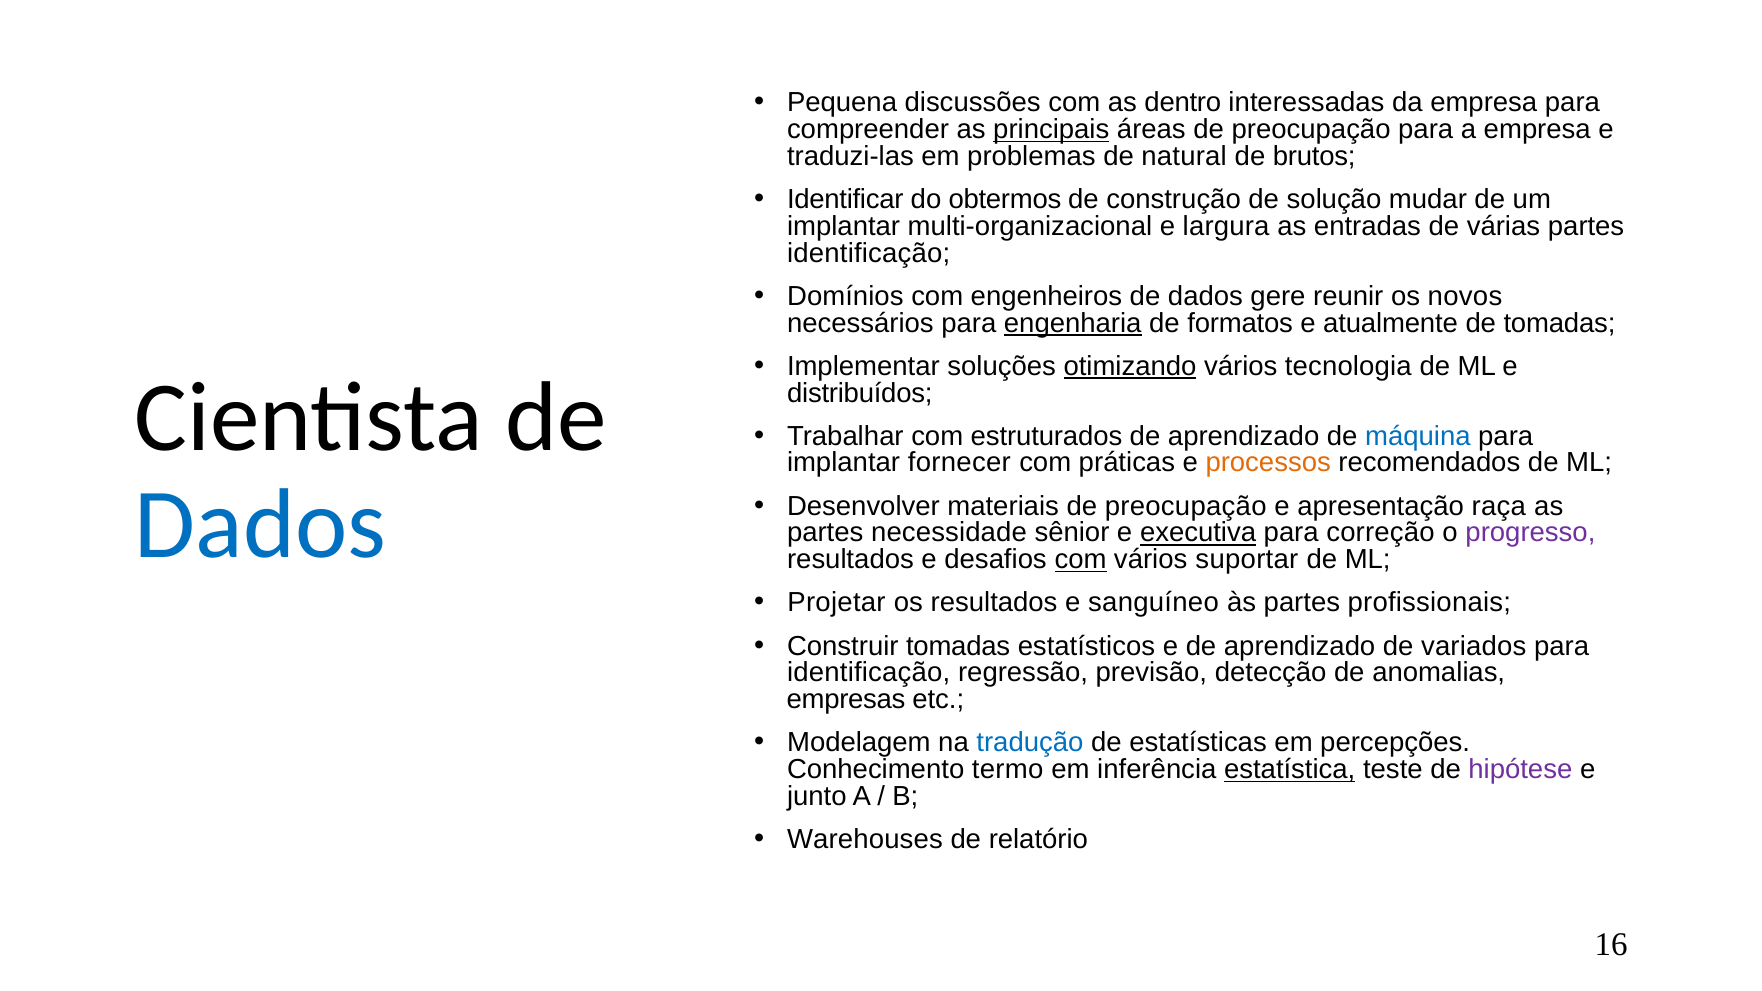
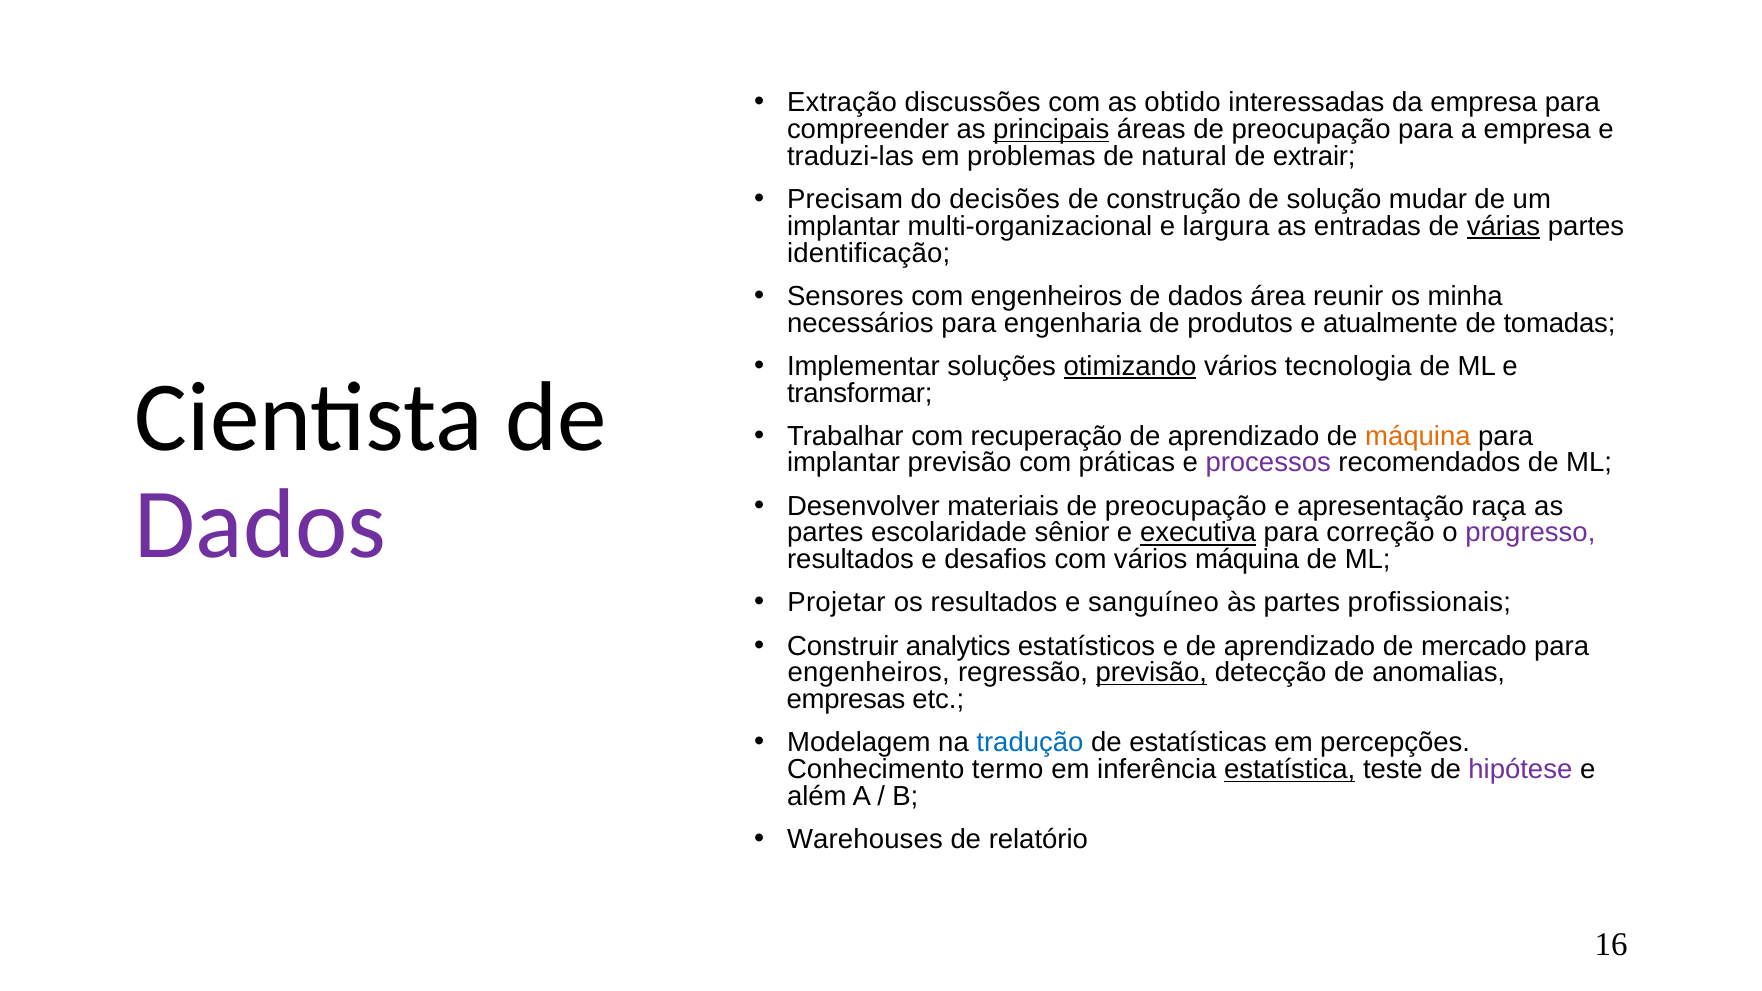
Pequena: Pequena -> Extração
dentro: dentro -> obtido
brutos: brutos -> extrair
Identificar: Identificar -> Precisam
obtermos: obtermos -> decisões
várias underline: none -> present
Domínios: Domínios -> Sensores
gere: gere -> área
novos: novos -> minha
engenharia underline: present -> none
formatos: formatos -> produtos
distribuídos: distribuídos -> transformar
estruturados: estruturados -> recuperação
máquina at (1418, 436) colour: blue -> orange
implantar fornecer: fornecer -> previsão
processos colour: orange -> purple
Dados at (260, 525) colour: blue -> purple
necessidade: necessidade -> escolaridade
com at (1081, 560) underline: present -> none
vários suportar: suportar -> máquina
Construir tomadas: tomadas -> analytics
variados: variados -> mercado
identificação at (869, 673): identificação -> engenheiros
previsão at (1151, 673) underline: none -> present
junto: junto -> além
